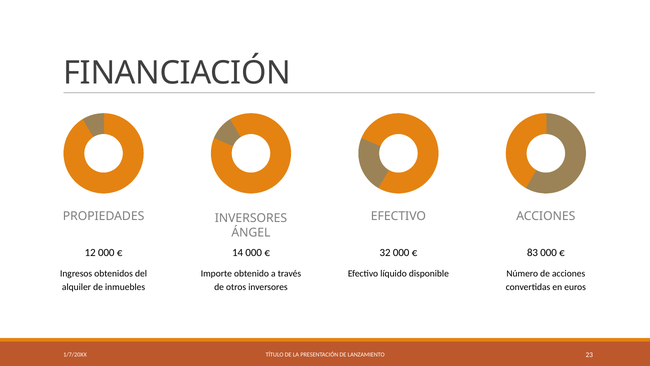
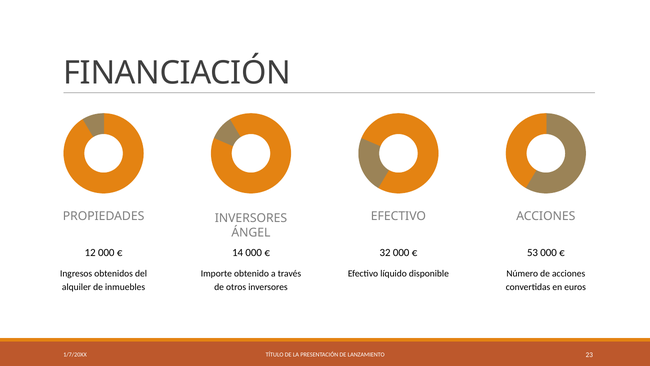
83: 83 -> 53
